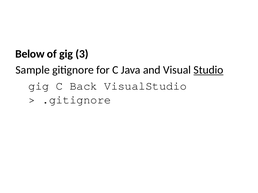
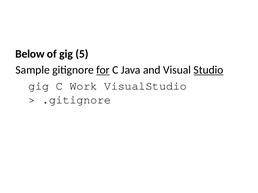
3: 3 -> 5
for underline: none -> present
Back: Back -> Work
